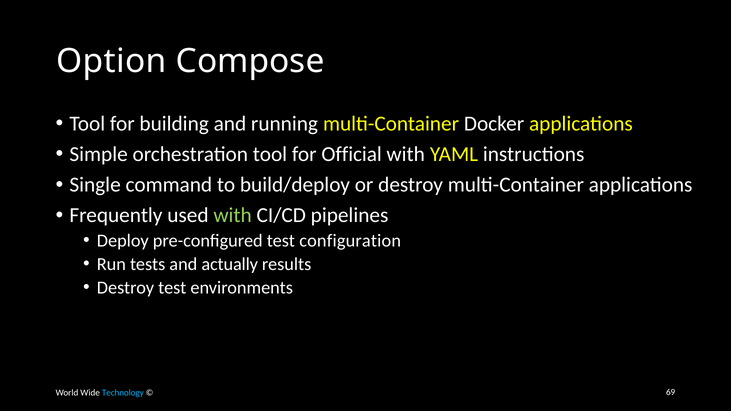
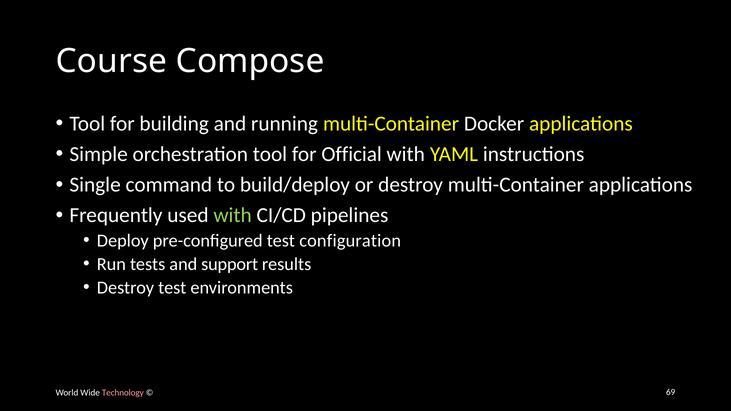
Option: Option -> Course
actually: actually -> support
Technology colour: light blue -> pink
